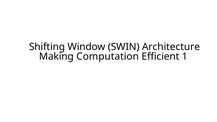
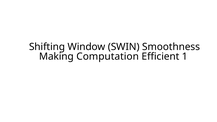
Architecture: Architecture -> Smoothness
